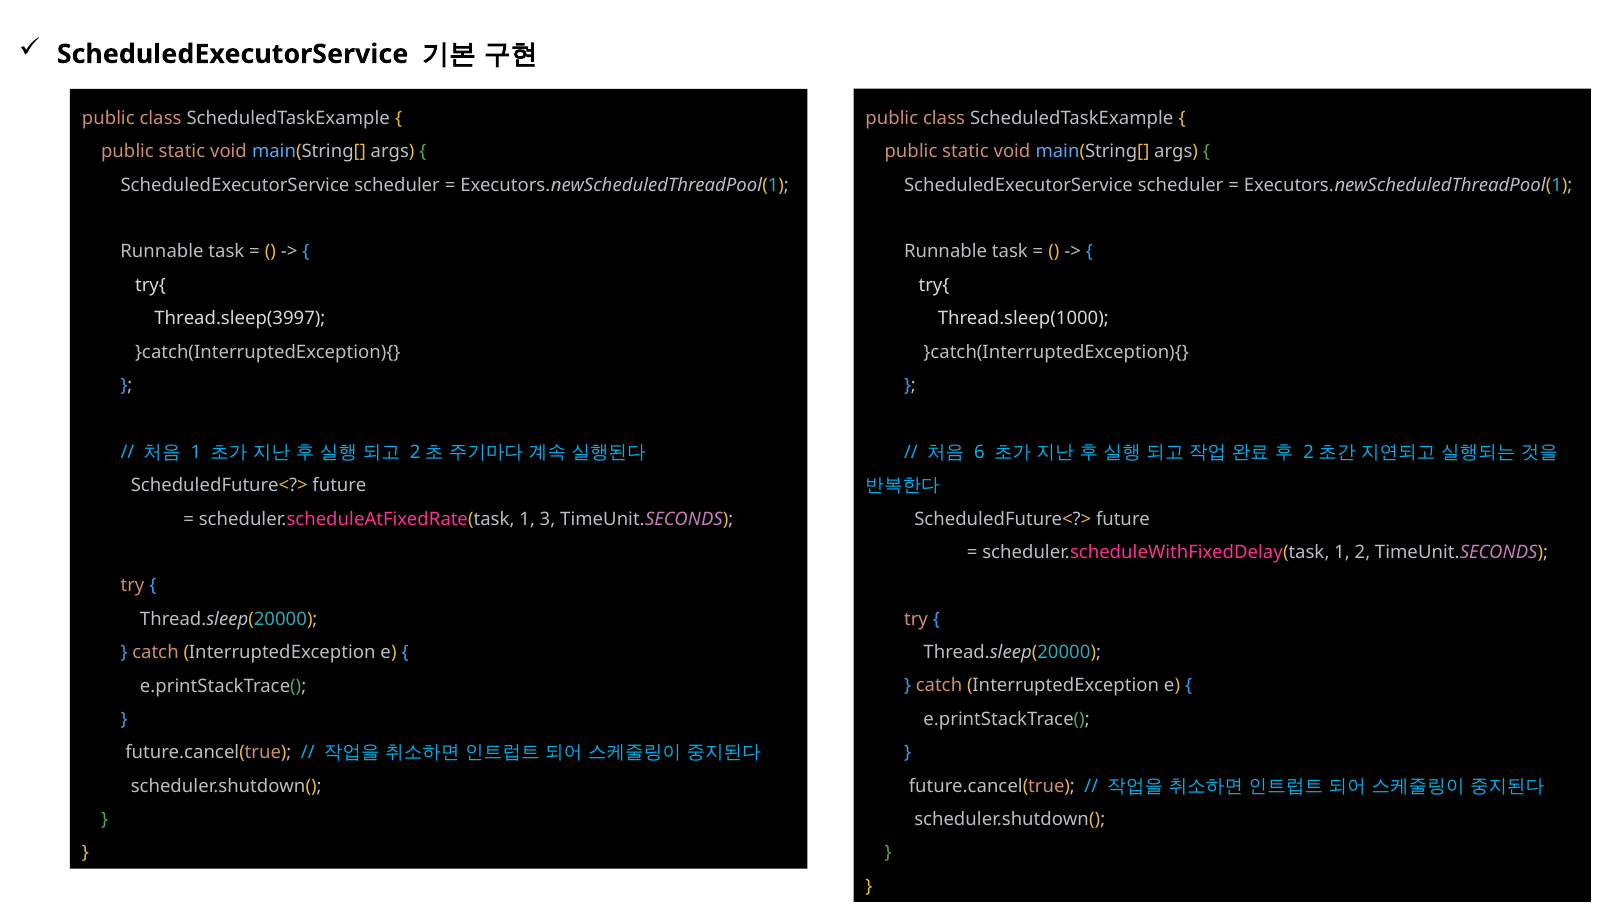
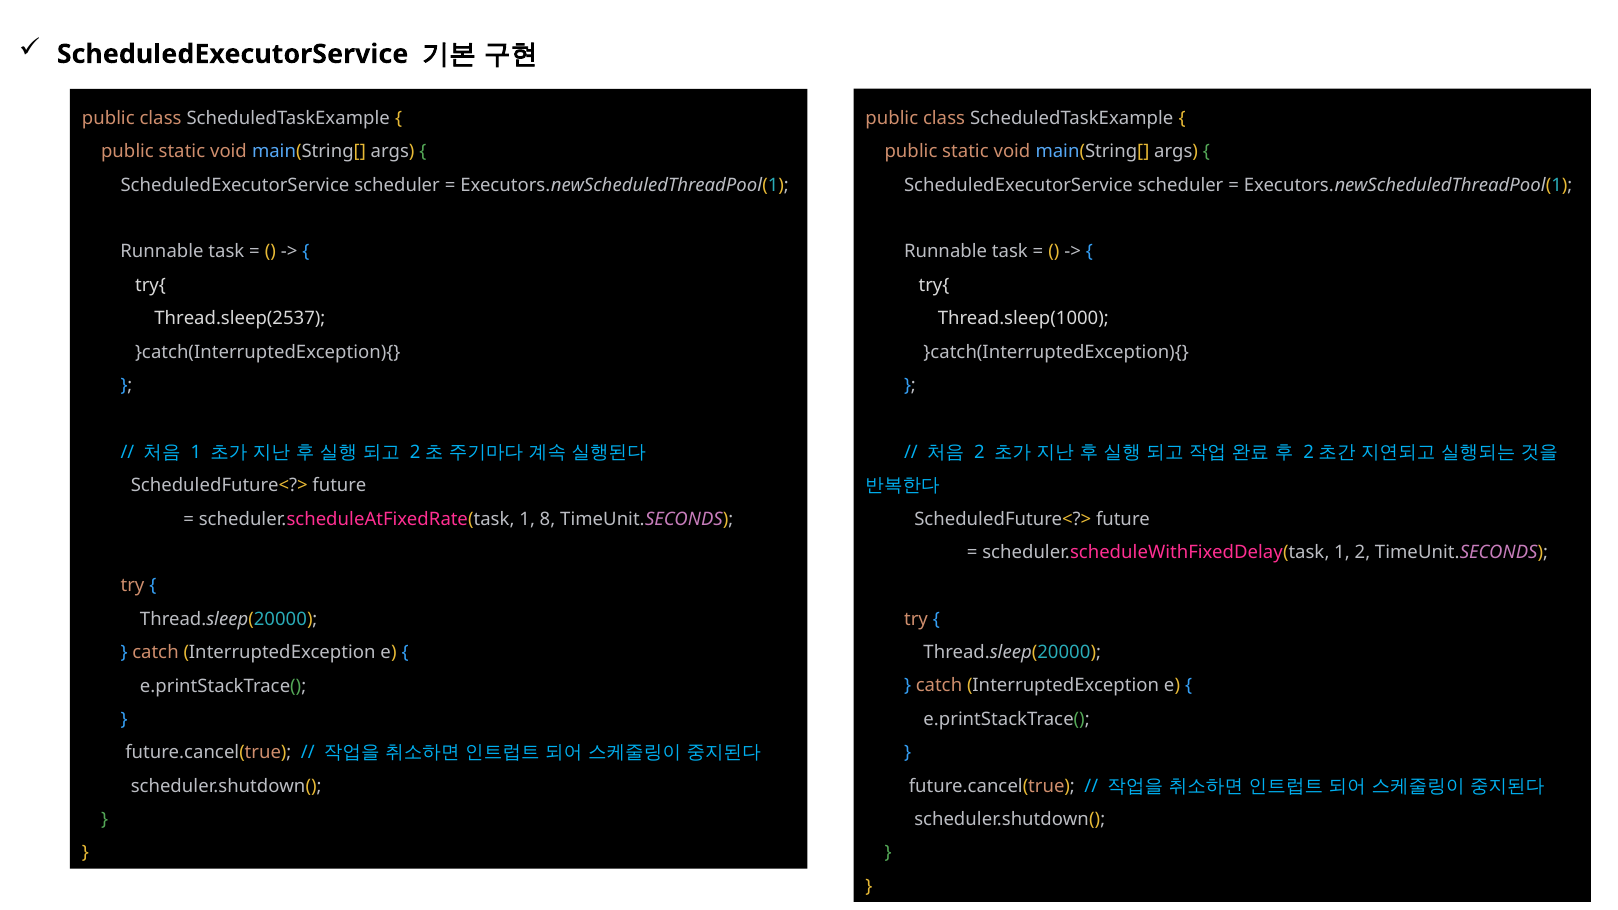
Thread.sleep(3997: Thread.sleep(3997 -> Thread.sleep(2537
6 at (980, 452): 6 -> 2
3: 3 -> 8
